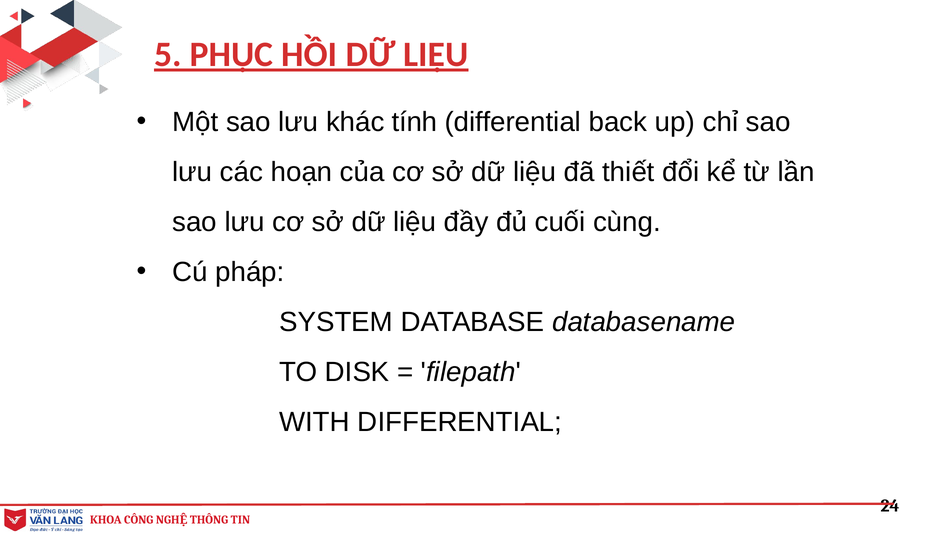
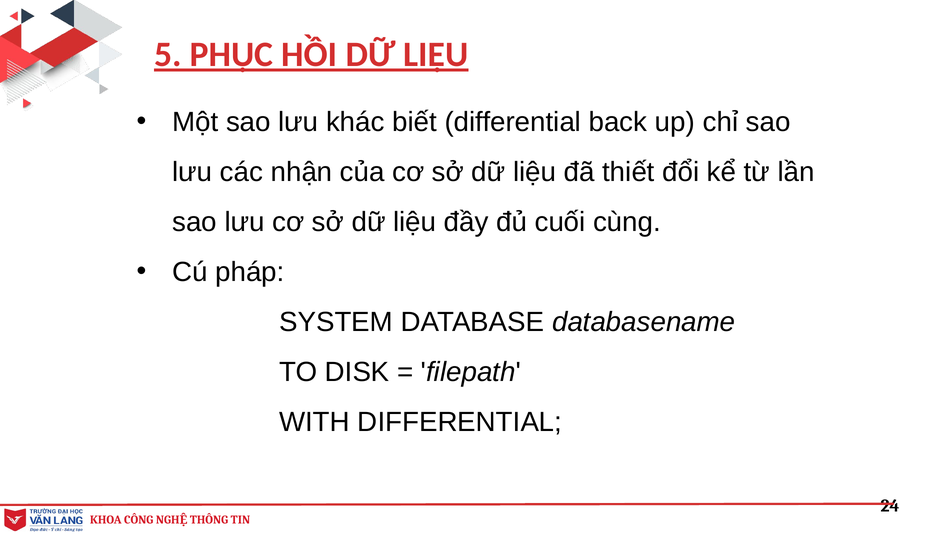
tính: tính -> biết
hoạn: hoạn -> nhận
